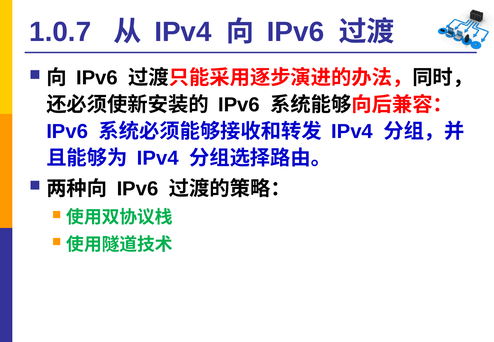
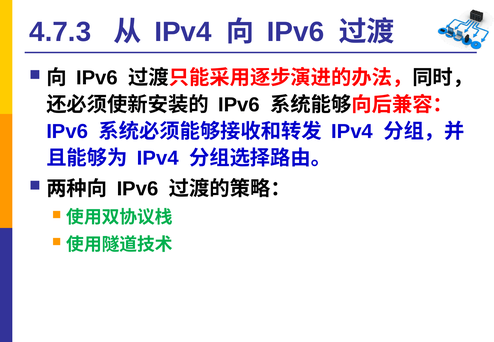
1.0.7: 1.0.7 -> 4.7.3
